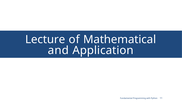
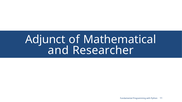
Lecture: Lecture -> Adjunct
Application: Application -> Researcher
